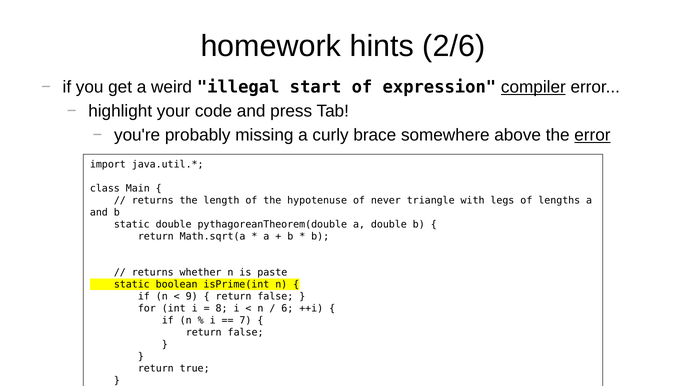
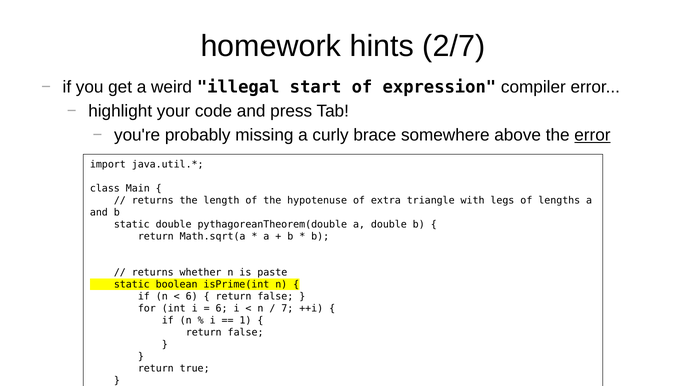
2/6: 2/6 -> 2/7
compiler underline: present -> none
never: never -> extra
9 at (192, 296): 9 -> 6
8 at (222, 308): 8 -> 6
6: 6 -> 7
7: 7 -> 1
